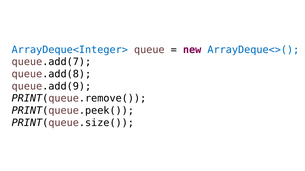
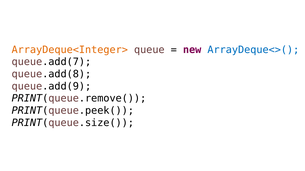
ArrayDeque<Integer> colour: blue -> orange
